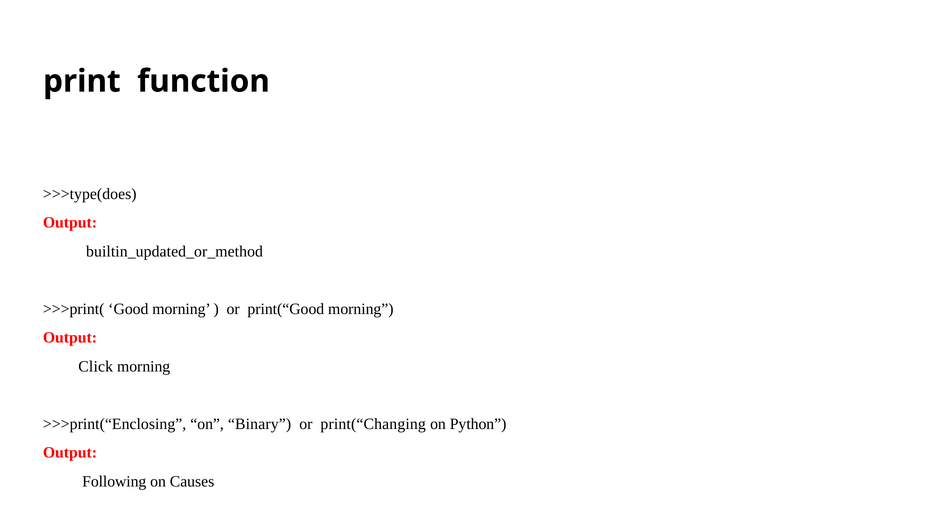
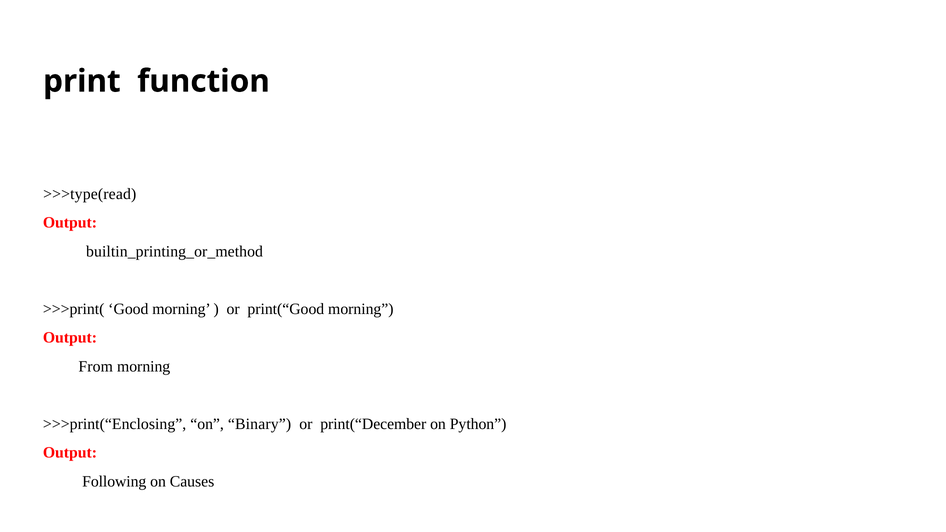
>>>type(does: >>>type(does -> >>>type(read
builtin_updated_or_method: builtin_updated_or_method -> builtin_printing_or_method
Click: Click -> From
print(“Changing: print(“Changing -> print(“December
